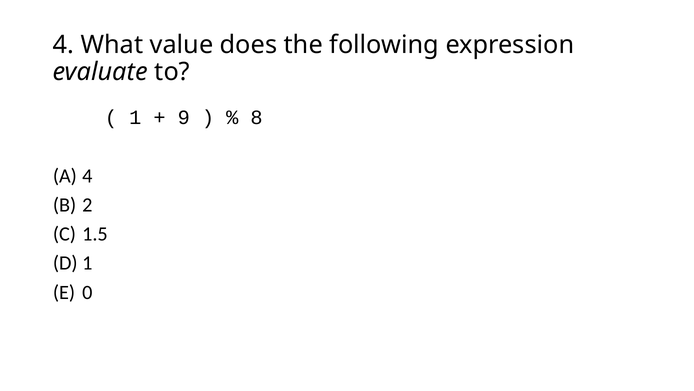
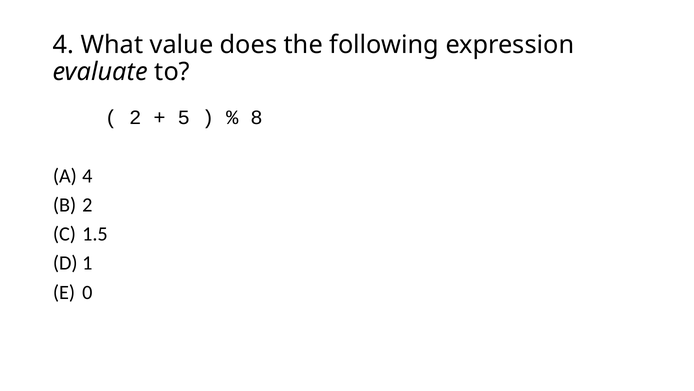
1 at (135, 117): 1 -> 2
9: 9 -> 5
